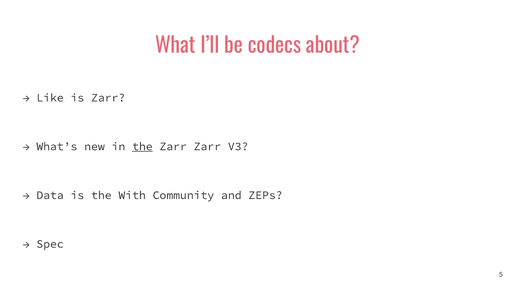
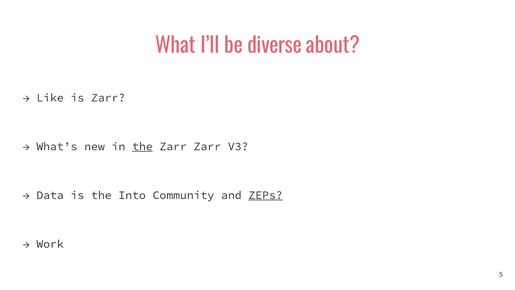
codecs: codecs -> diverse
With: With -> Into
ZEPs underline: none -> present
Spec: Spec -> Work
